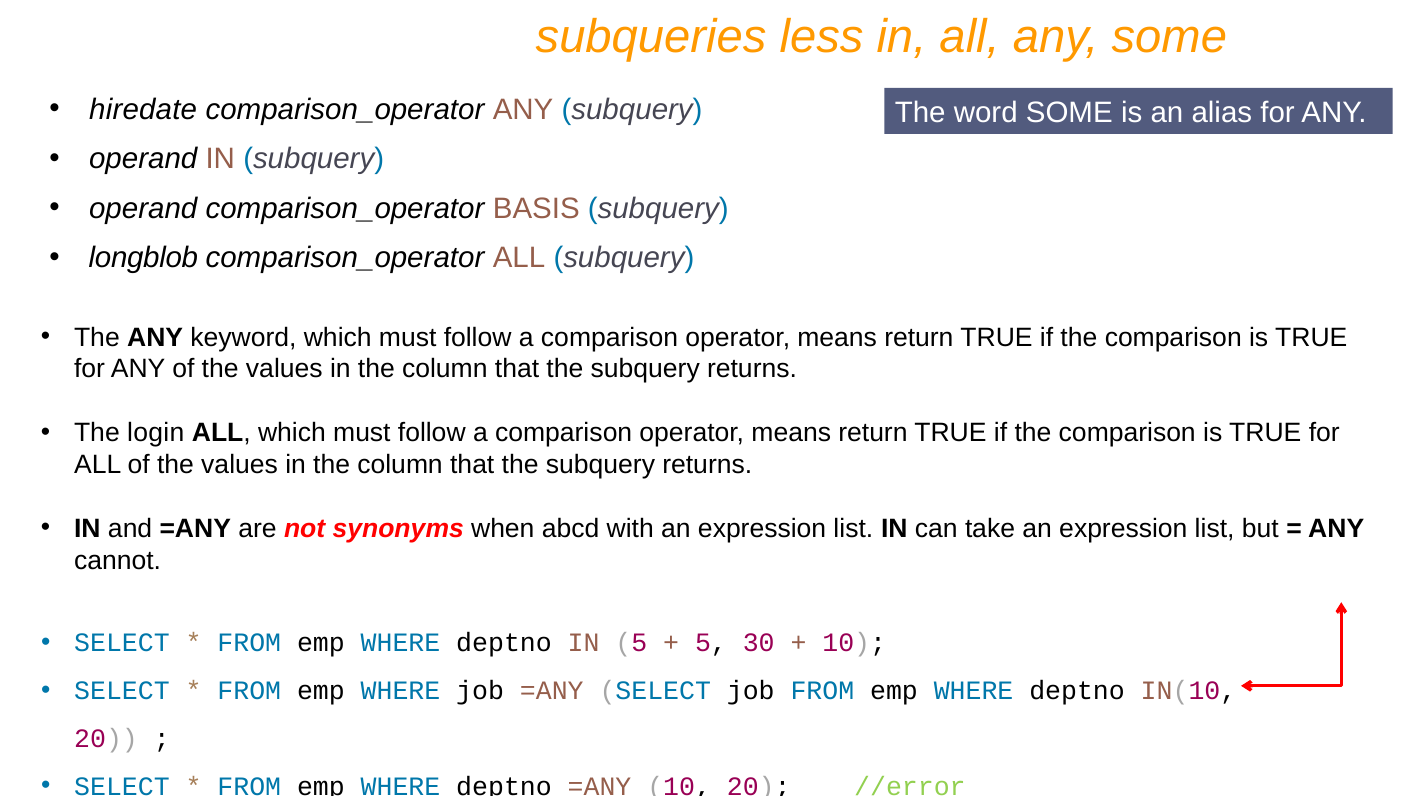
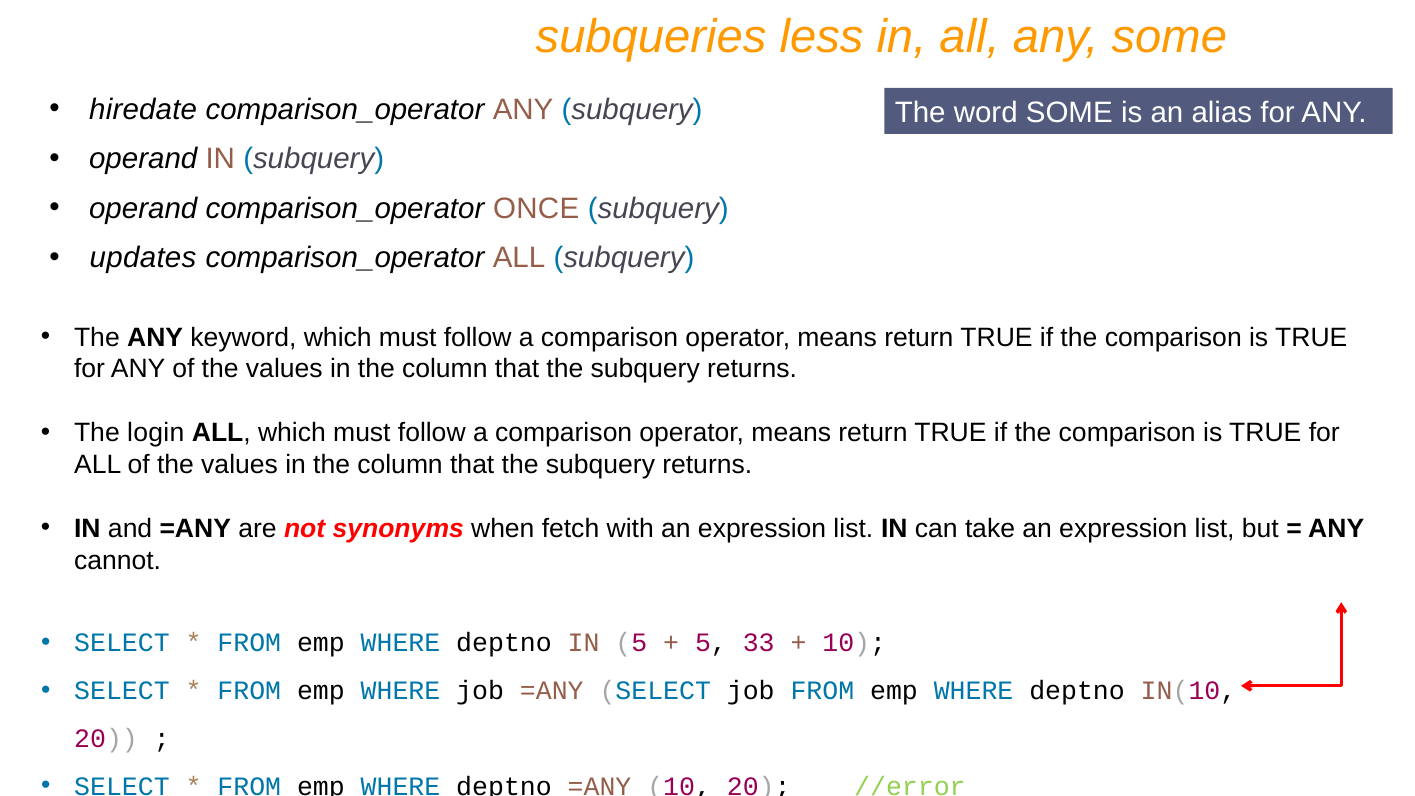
BASIS: BASIS -> ONCE
longblob: longblob -> updates
abcd: abcd -> fetch
30: 30 -> 33
